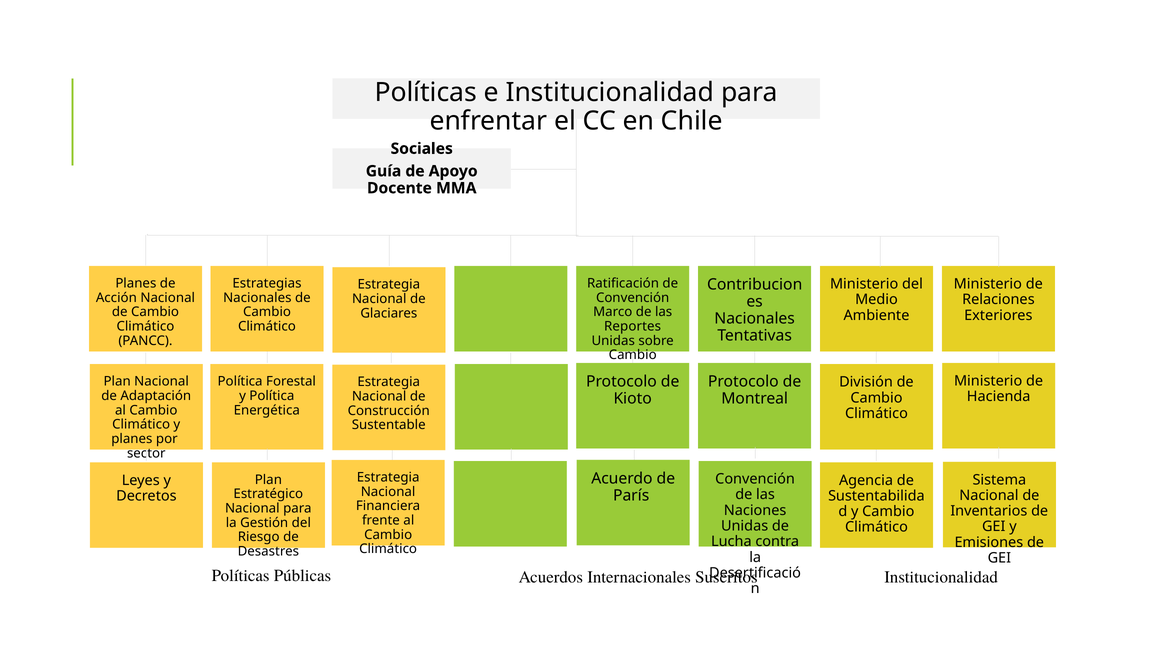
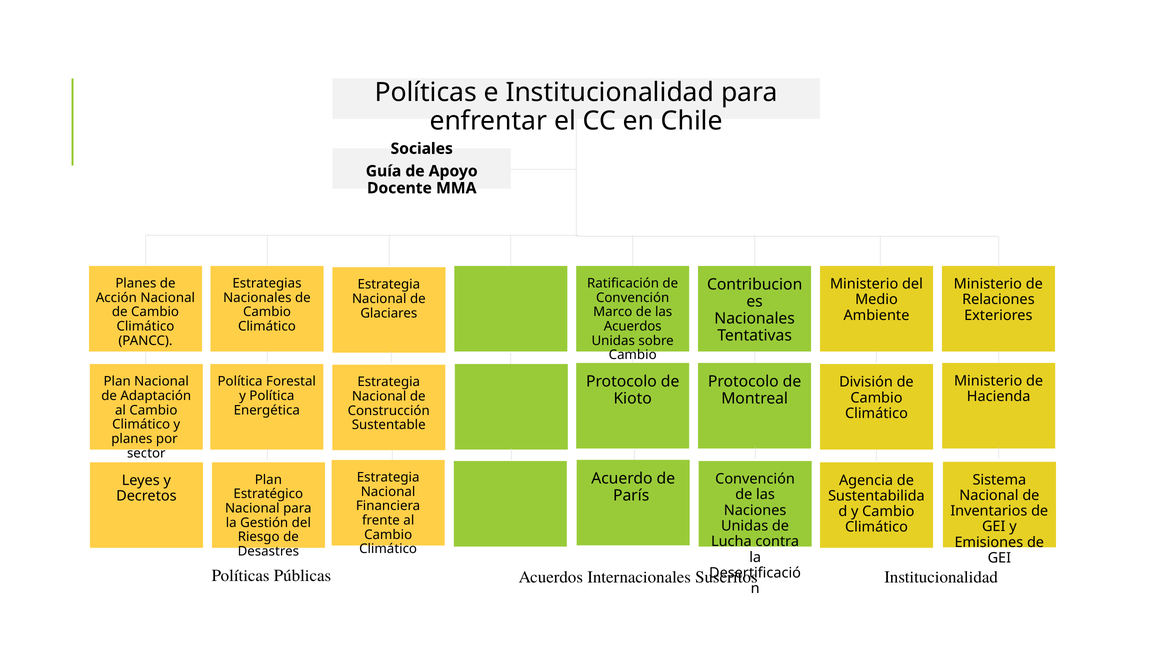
Reportes at (633, 327): Reportes -> Acuerdos
